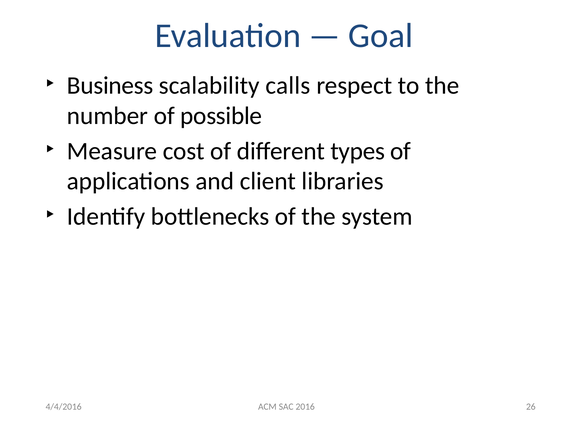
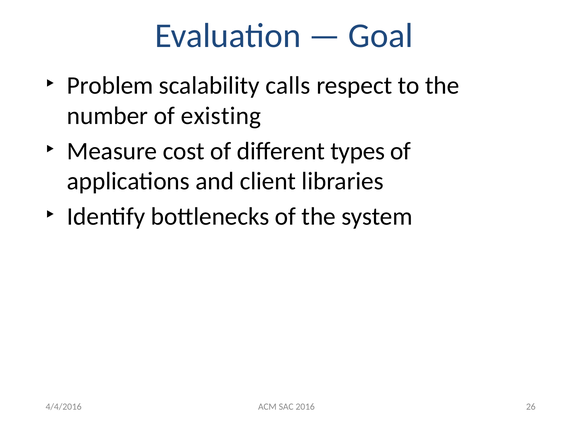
Business: Business -> Problem
possible: possible -> existing
